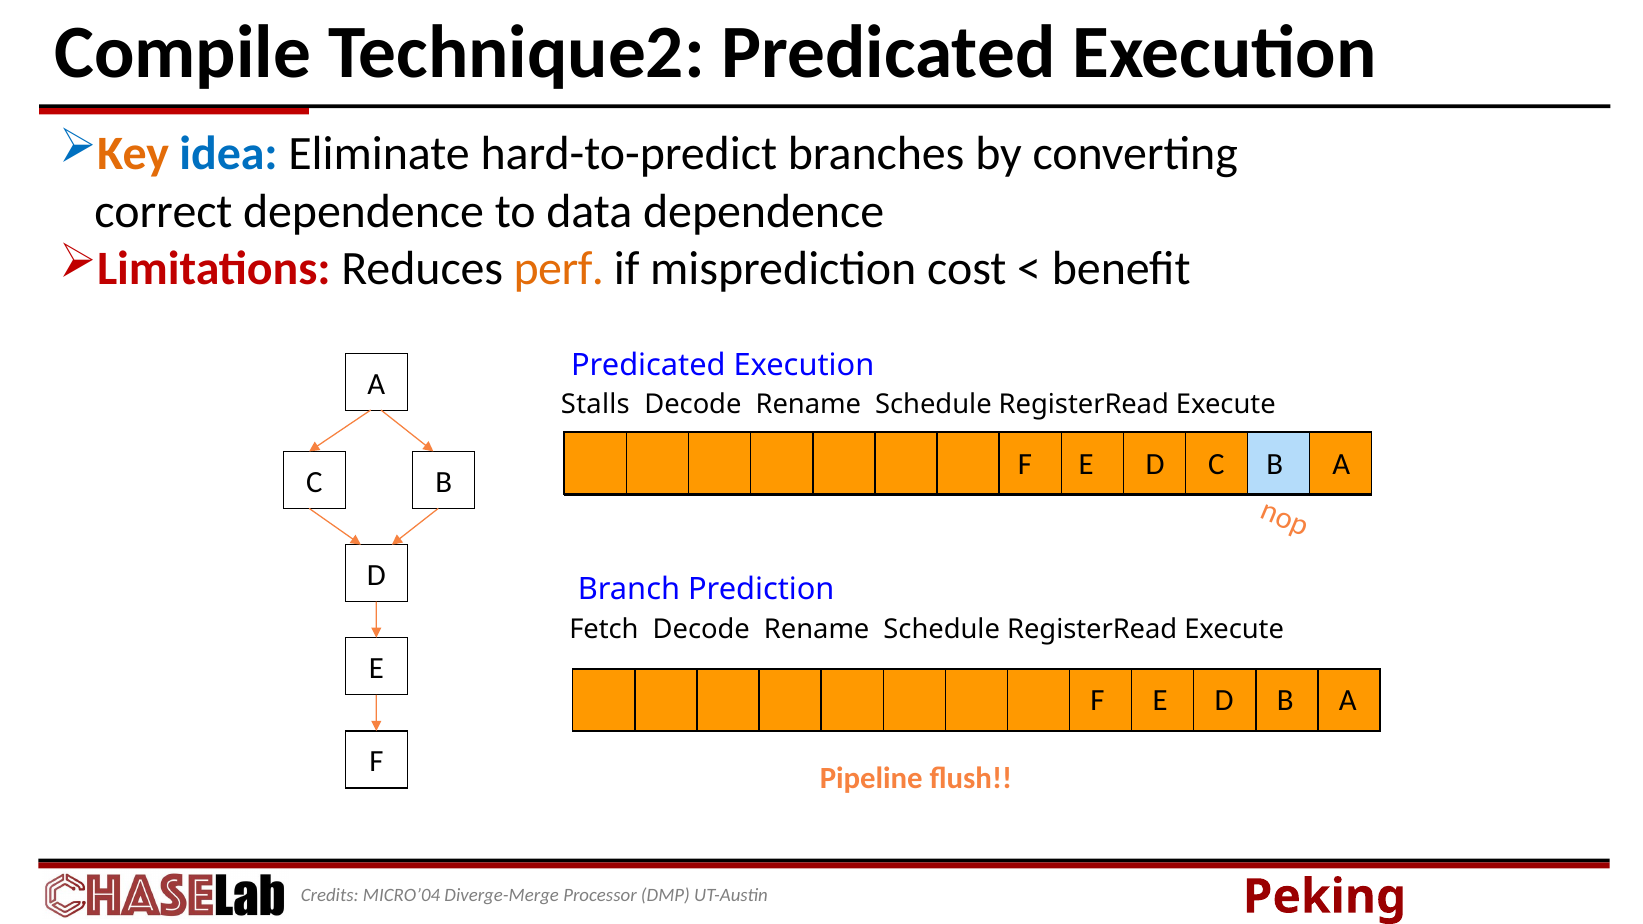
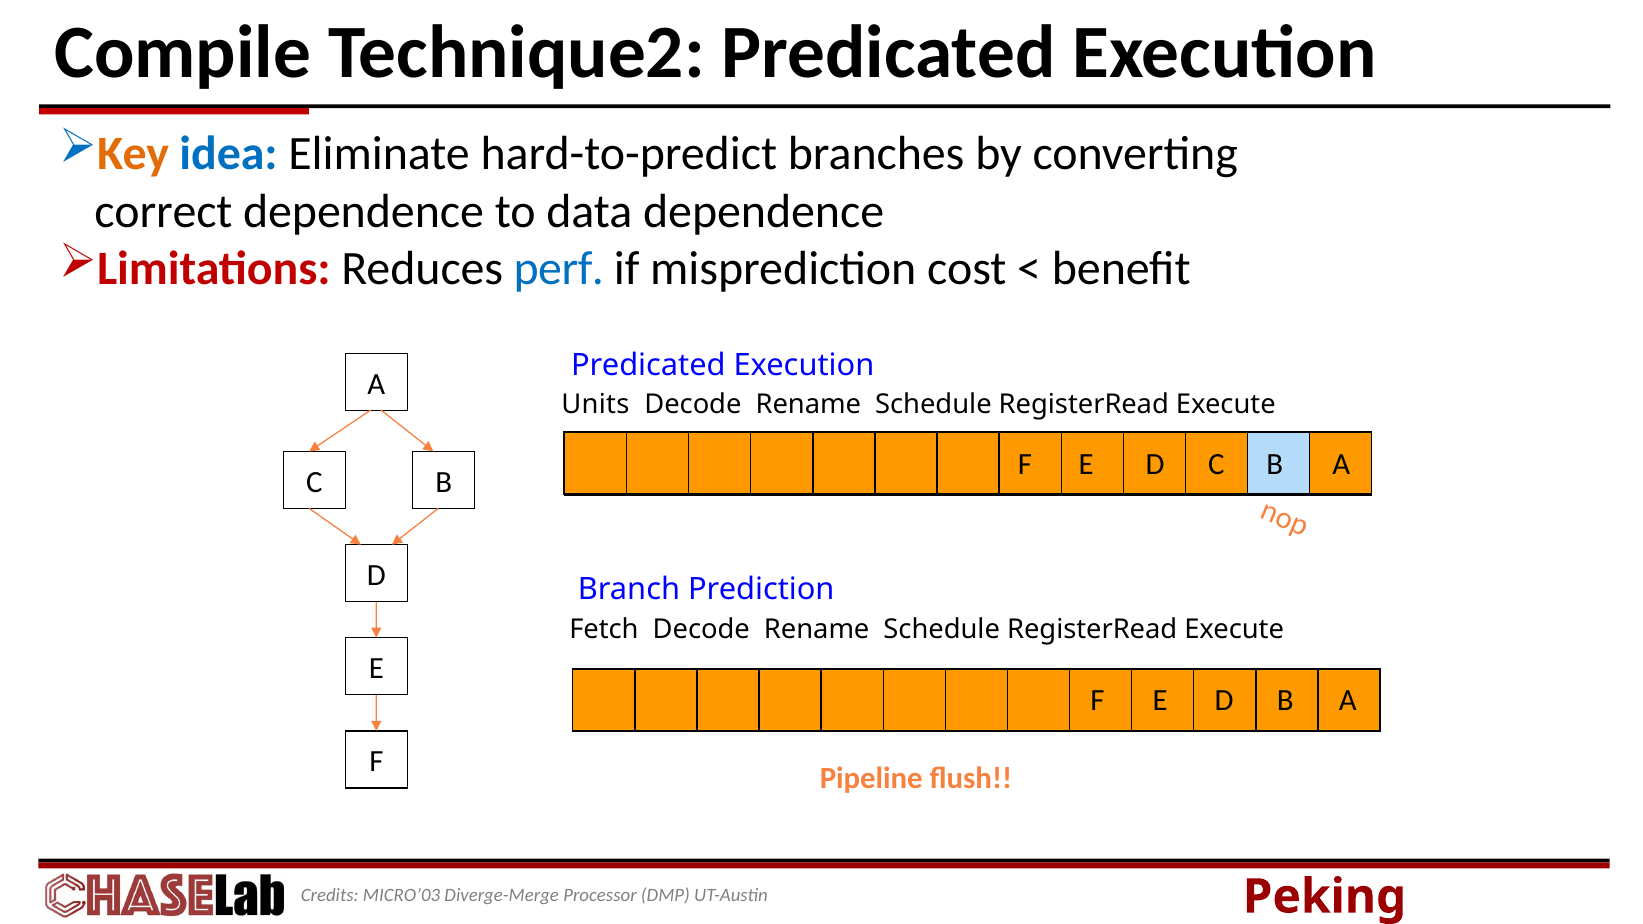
perf colour: orange -> blue
Stalls: Stalls -> Units
MICRO’04: MICRO’04 -> MICRO’03
